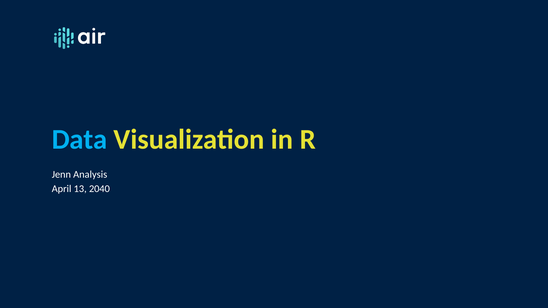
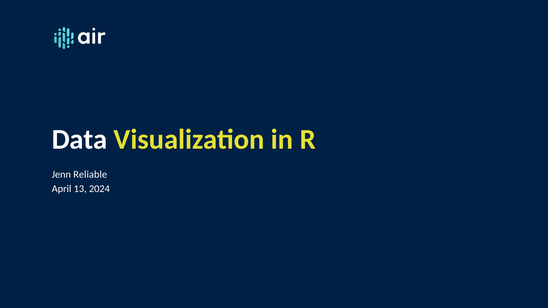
Data colour: light blue -> white
Analysis: Analysis -> Reliable
2040: 2040 -> 2024
